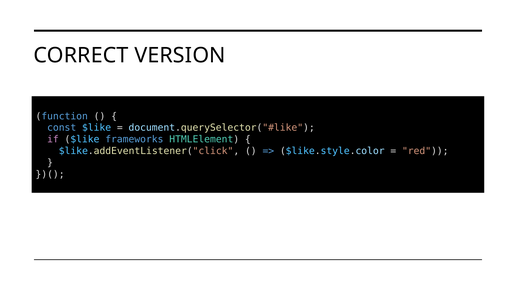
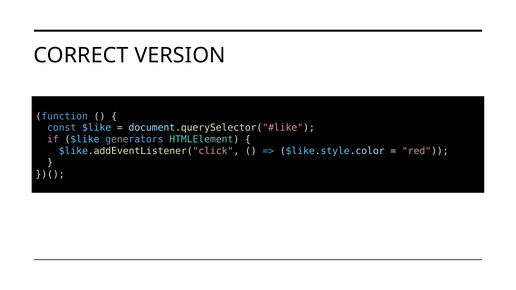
frameworks: frameworks -> generators
